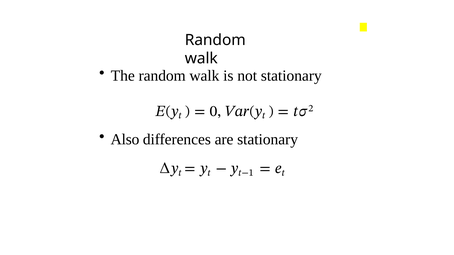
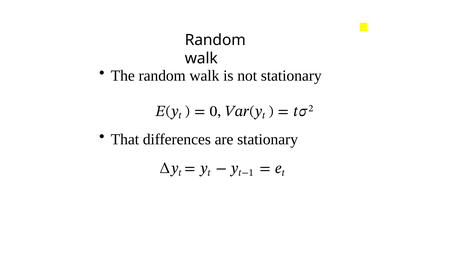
Also: Also -> That
